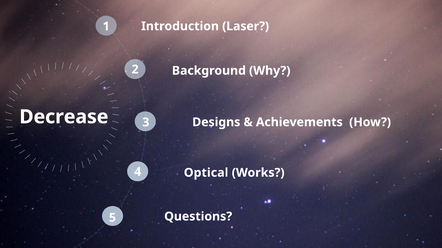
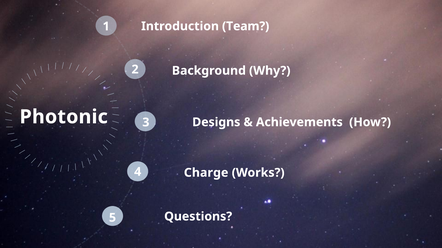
Laser: Laser -> Team
Decrease: Decrease -> Photonic
Optical: Optical -> Charge
